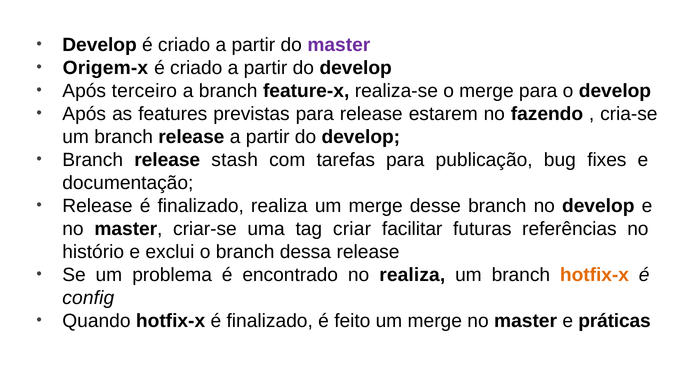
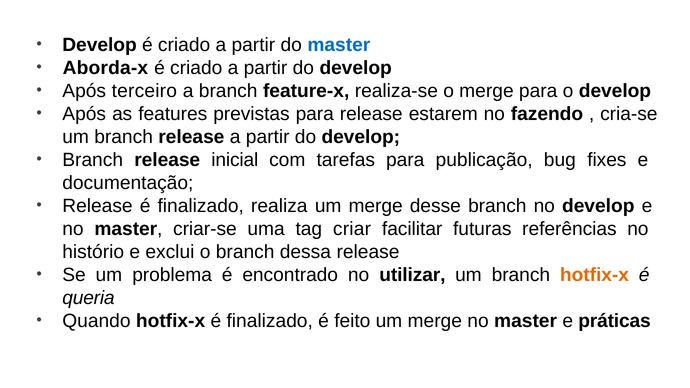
master at (339, 45) colour: purple -> blue
Origem-x: Origem-x -> Aborda-x
stash: stash -> inicial
no realiza: realiza -> utilizar
config: config -> queria
